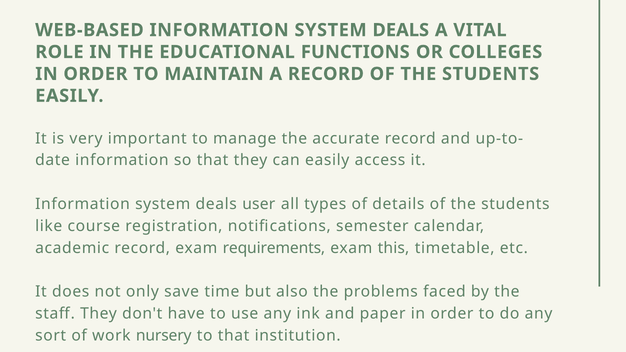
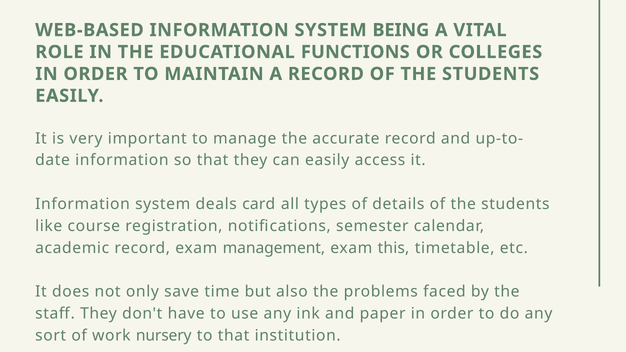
WEB-BASED INFORMATION SYSTEM DEALS: DEALS -> BEING
user: user -> card
requirements: requirements -> management
